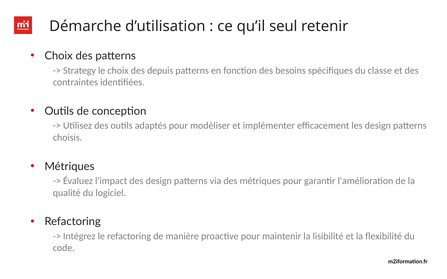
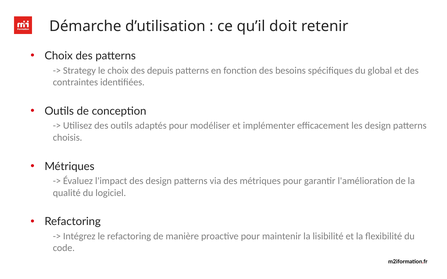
seul: seul -> doit
classe: classe -> global
